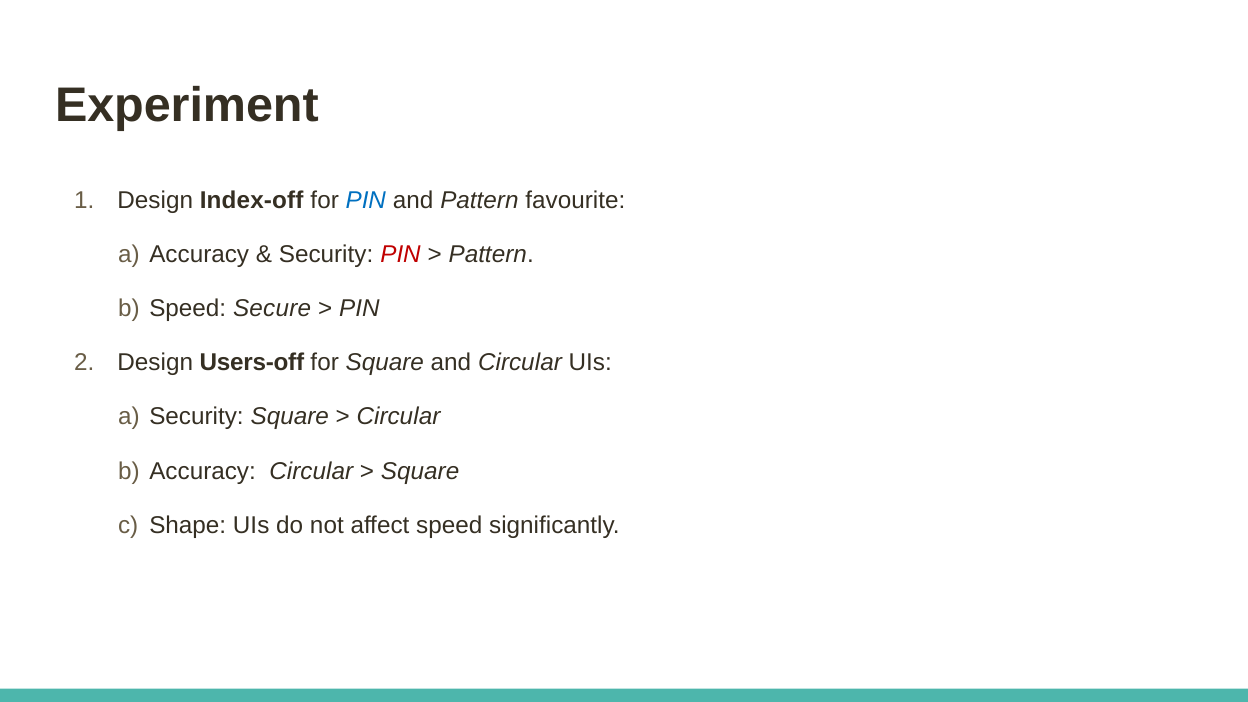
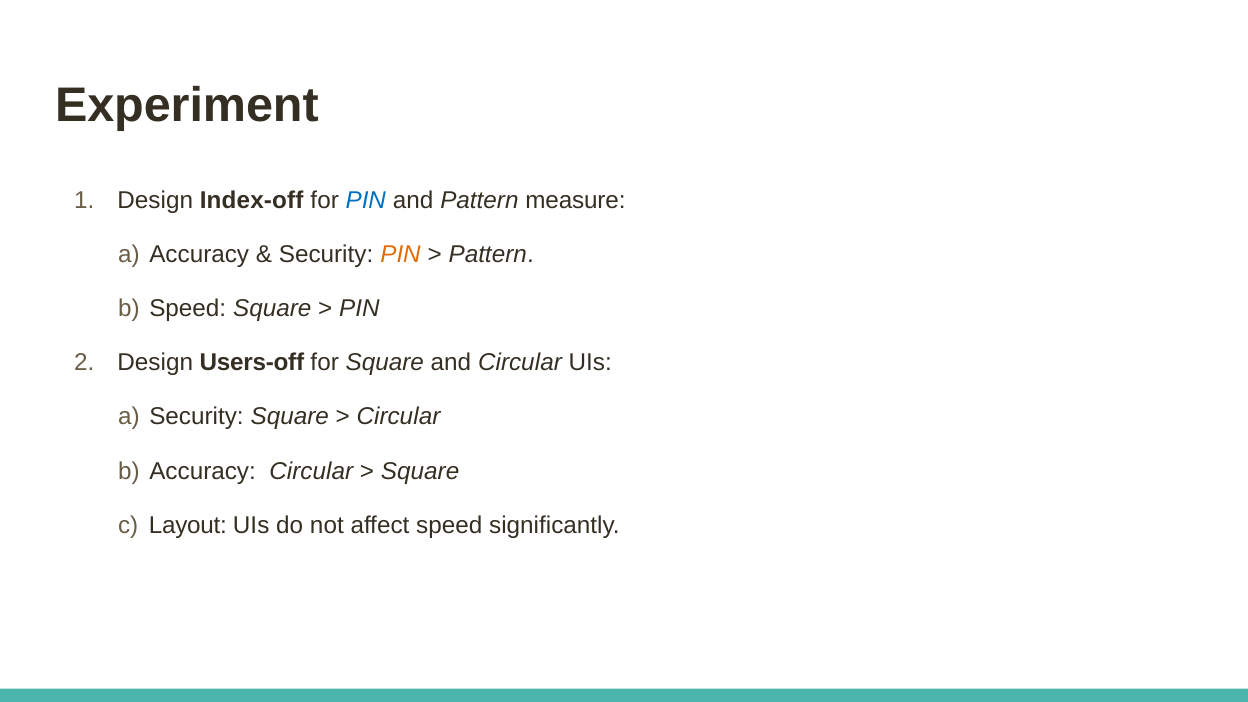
favourite: favourite -> measure
PIN at (401, 255) colour: red -> orange
Speed Secure: Secure -> Square
Shape: Shape -> Layout
